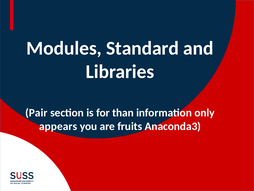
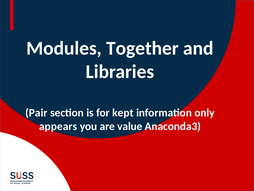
Standard: Standard -> Together
than: than -> kept
fruits: fruits -> value
